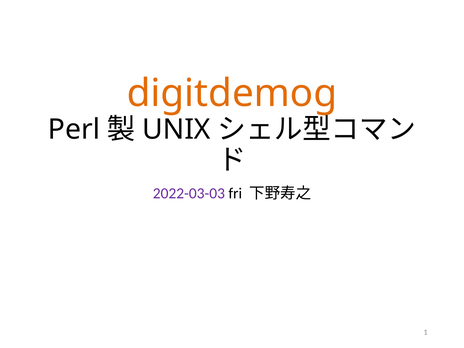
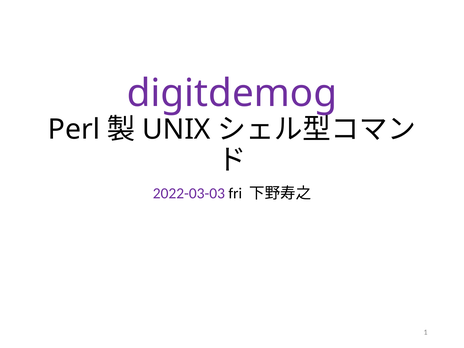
digitdemog colour: orange -> purple
